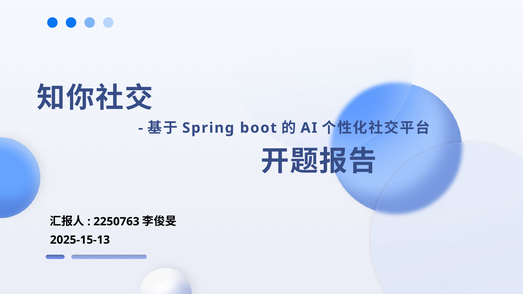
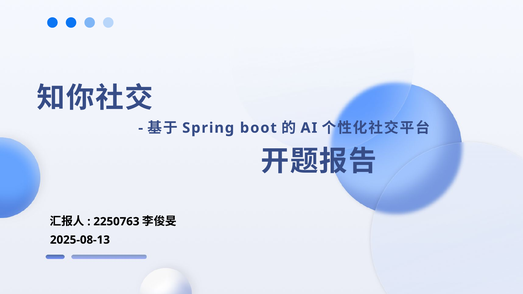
2025-15-13: 2025-15-13 -> 2025-08-13
